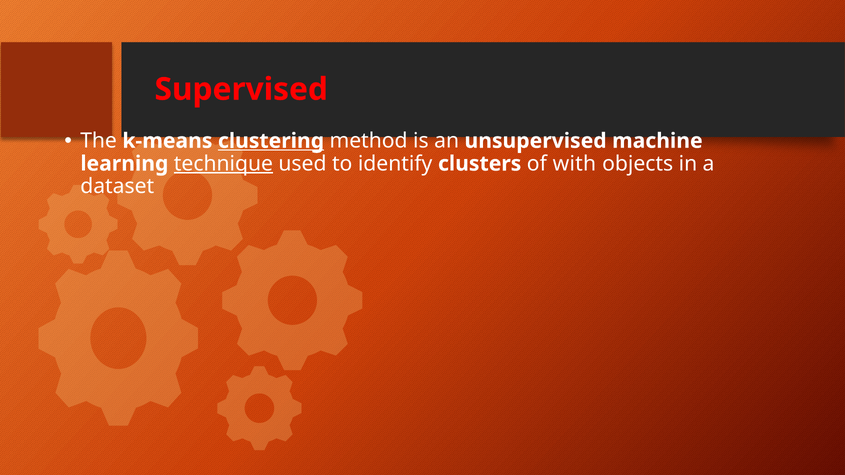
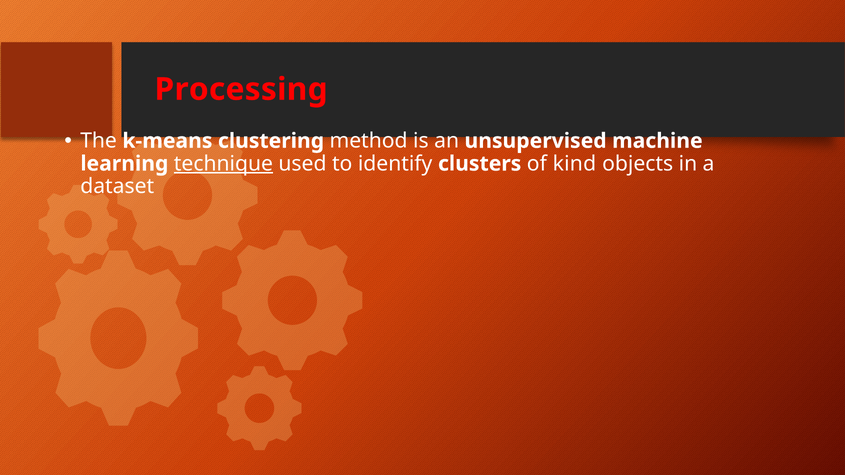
Supervised: Supervised -> Processing
clustering underline: present -> none
with: with -> kind
